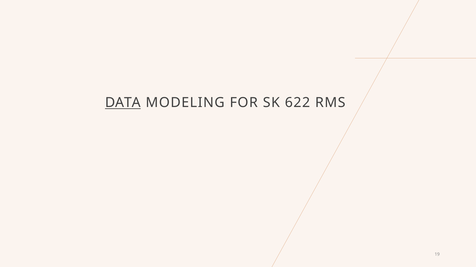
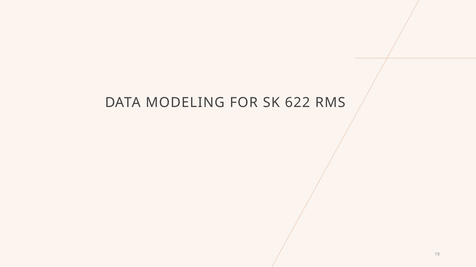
DATA underline: present -> none
